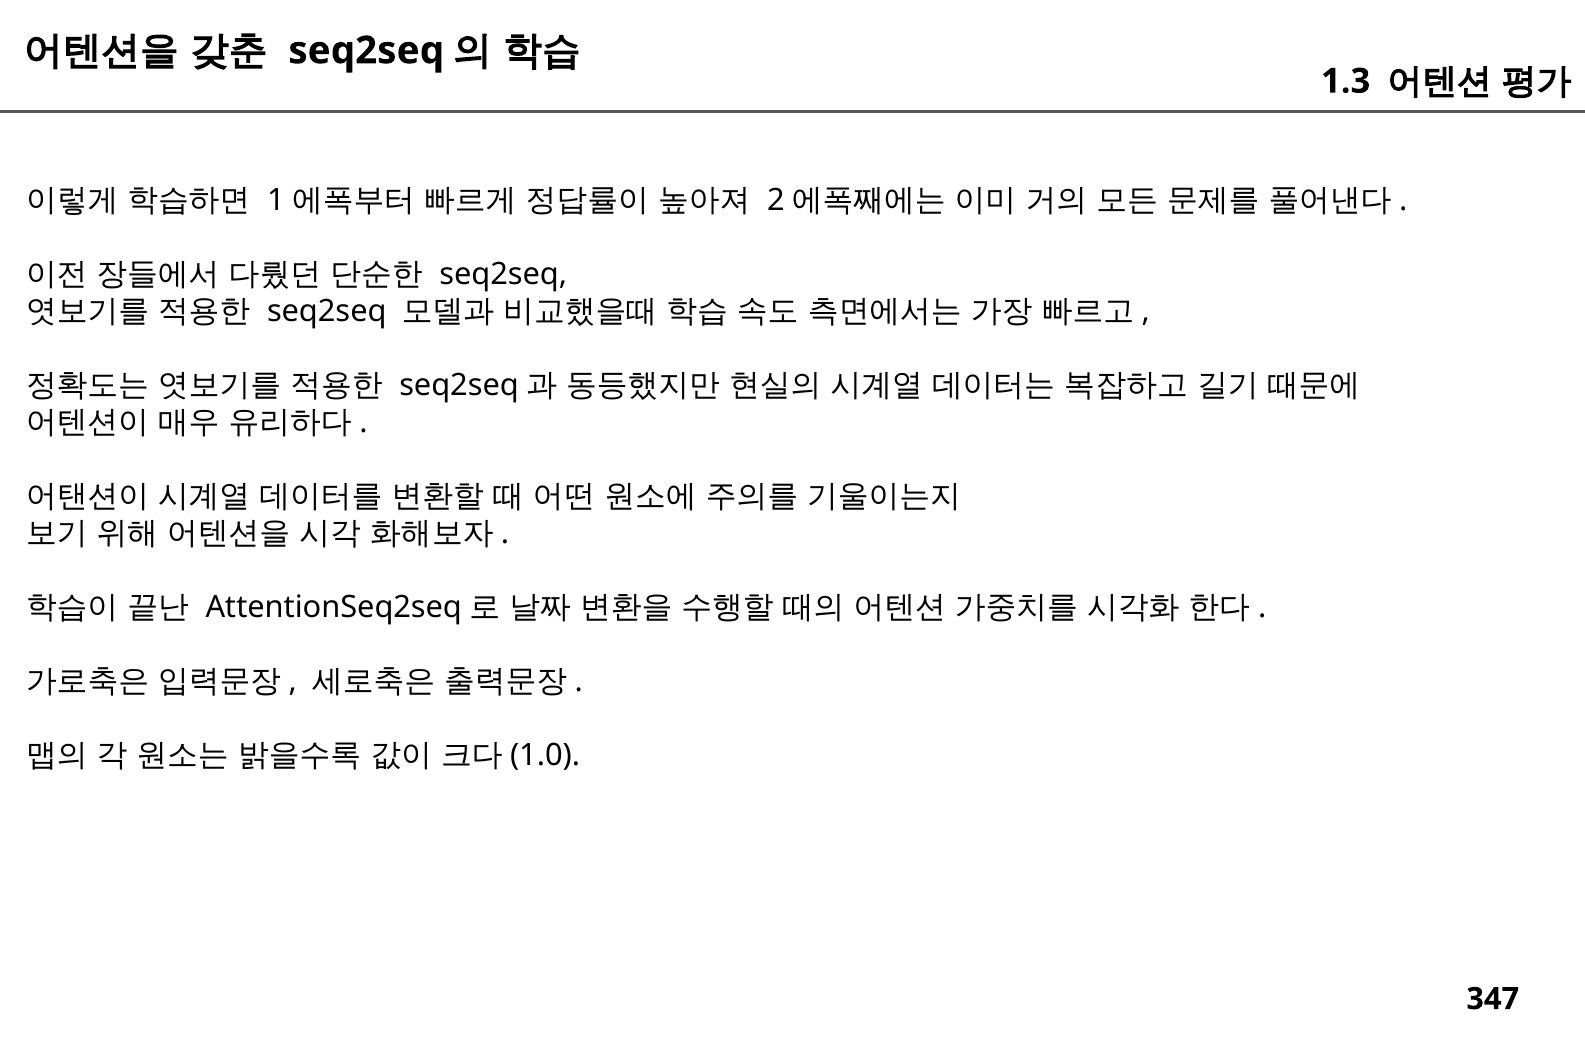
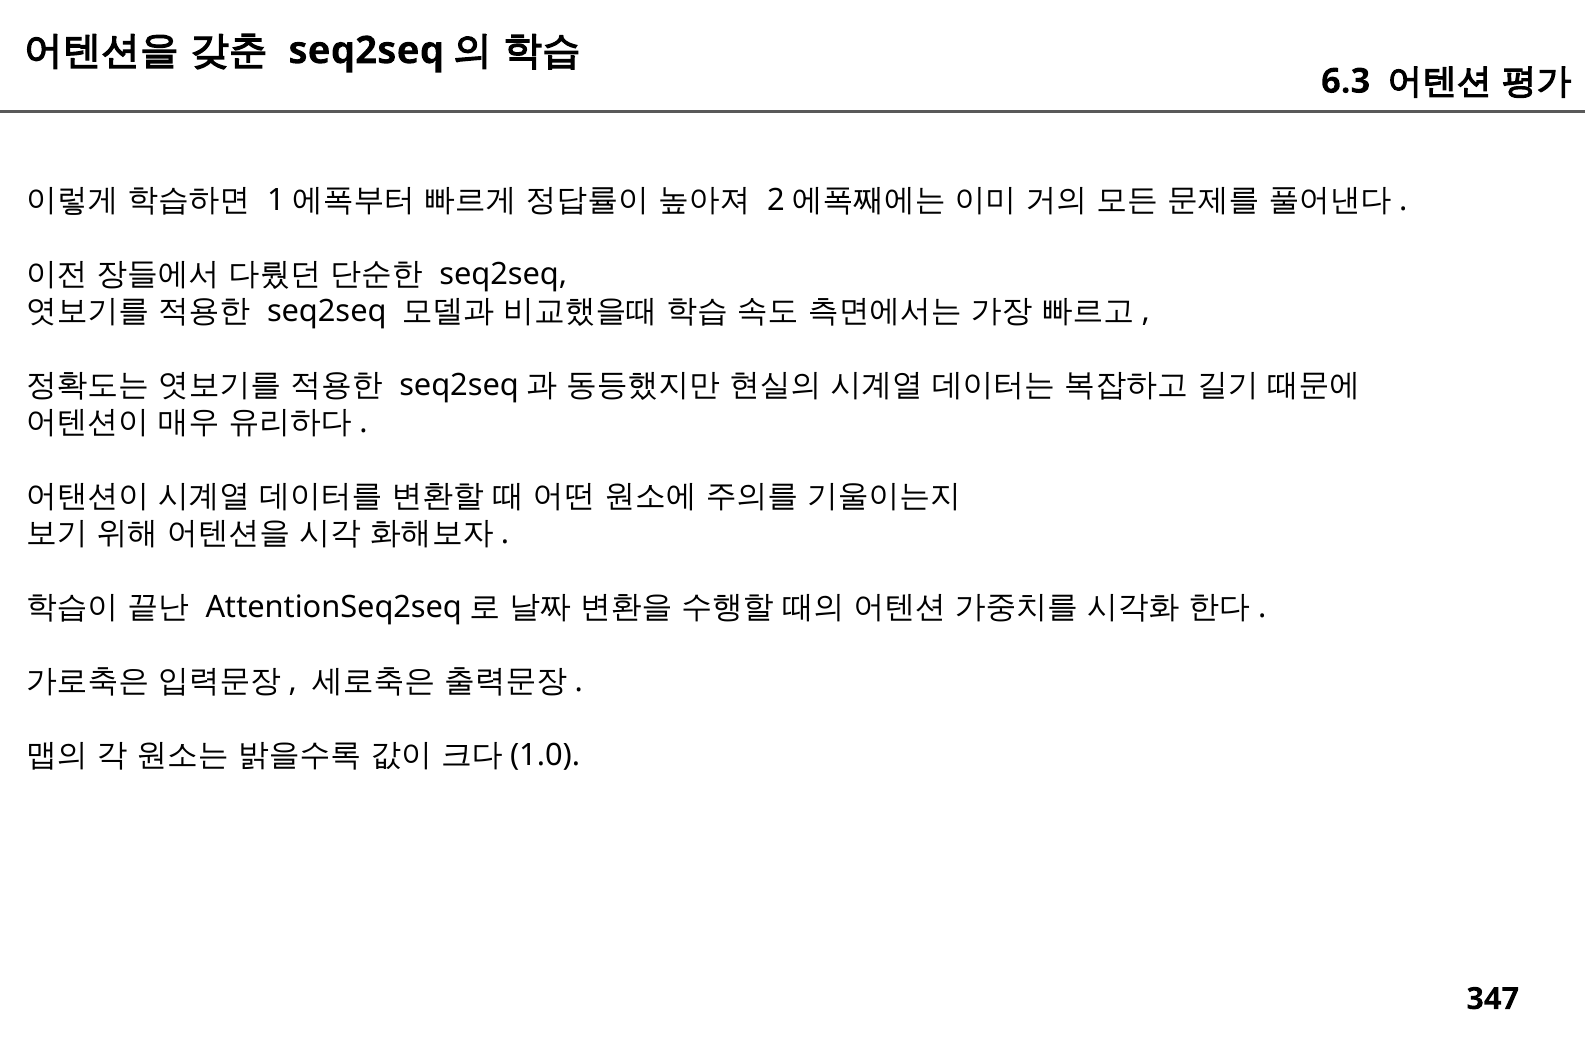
1.3: 1.3 -> 6.3
